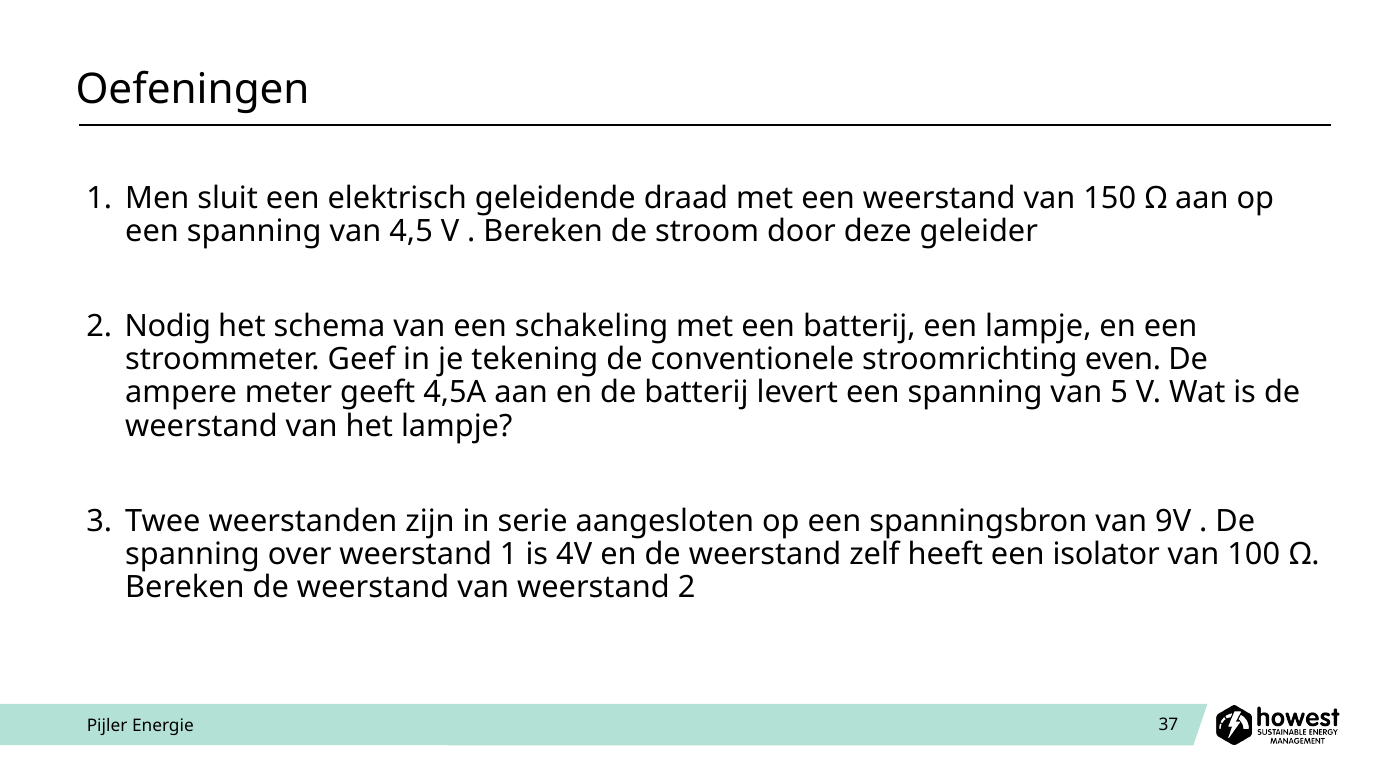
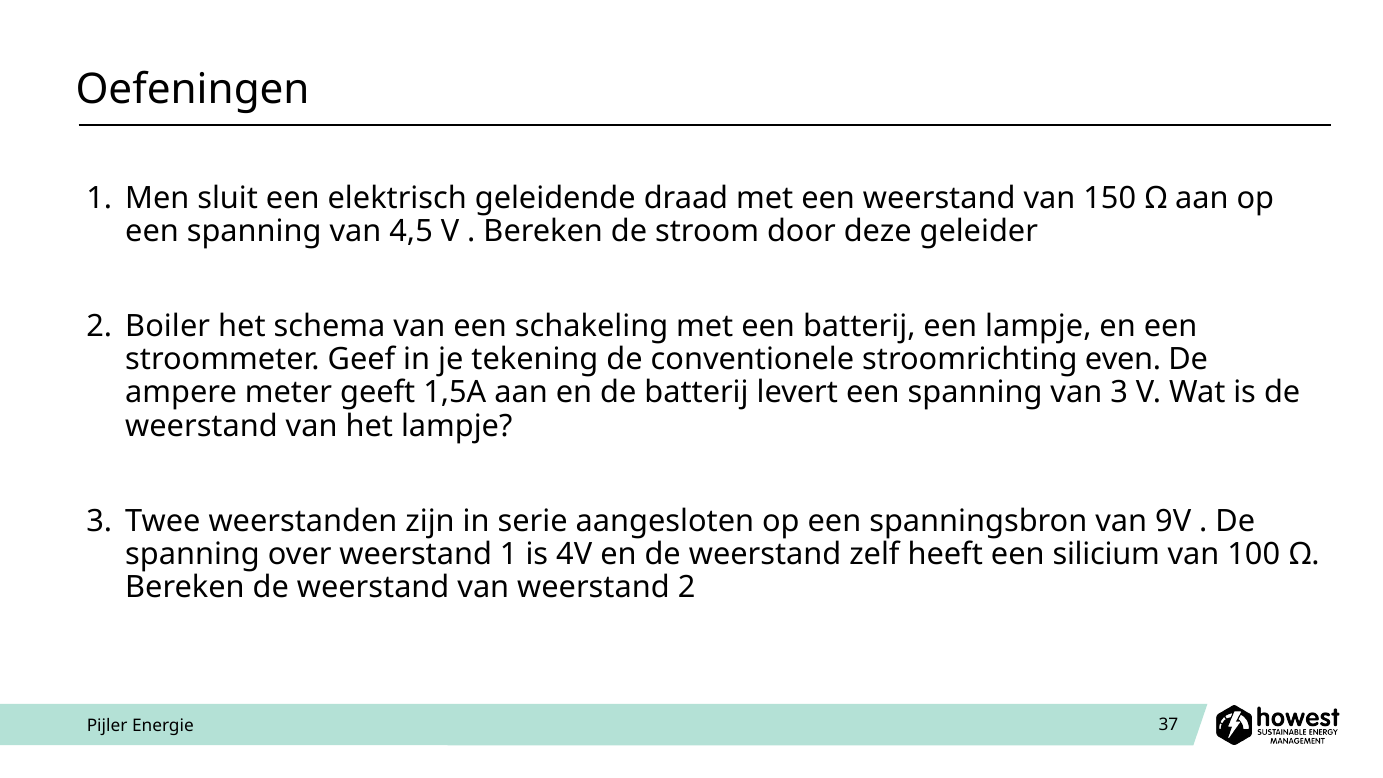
Nodig: Nodig -> Boiler
4,5A: 4,5A -> 1,5A
van 5: 5 -> 3
isolator: isolator -> silicium
